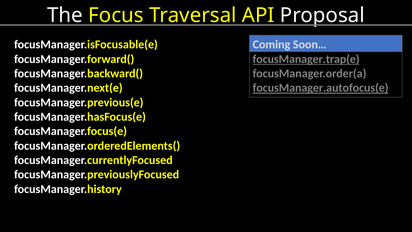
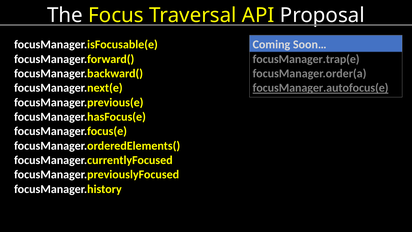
focusManager.trap(e underline: present -> none
